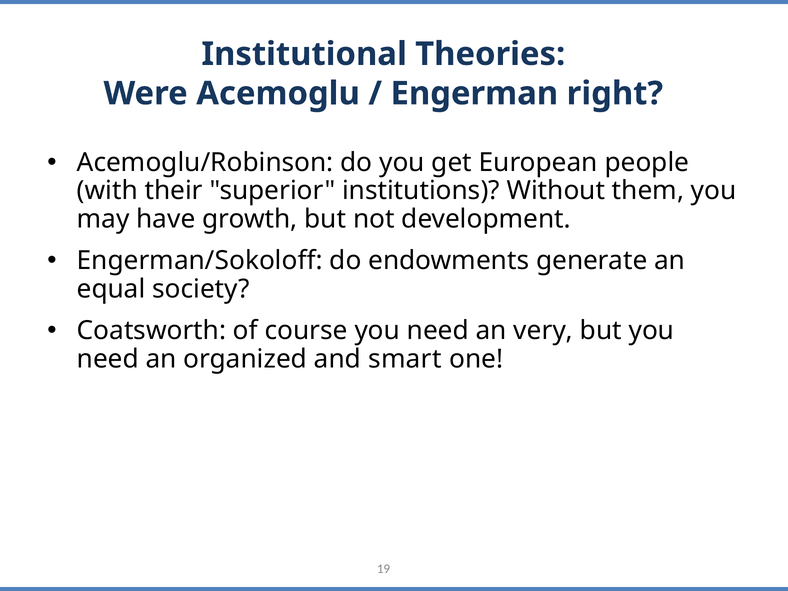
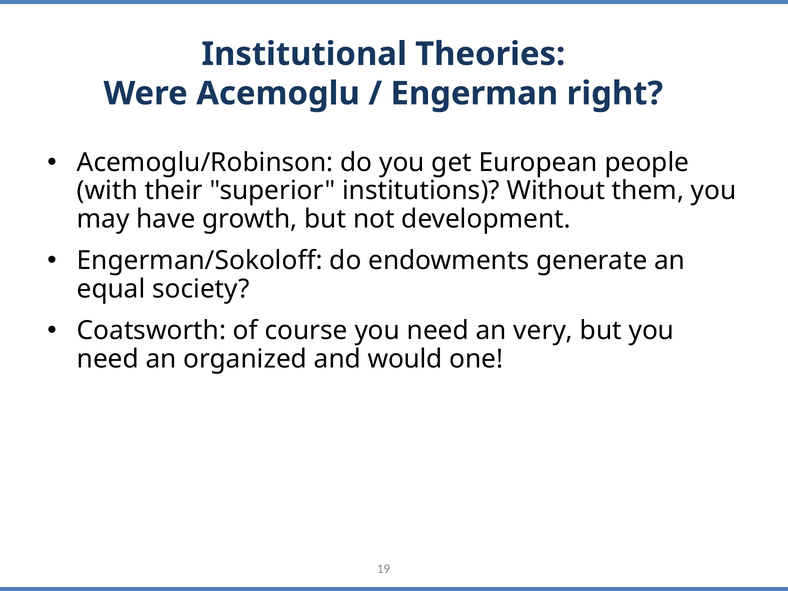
smart: smart -> would
